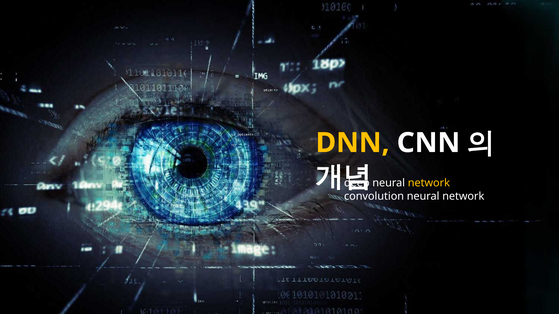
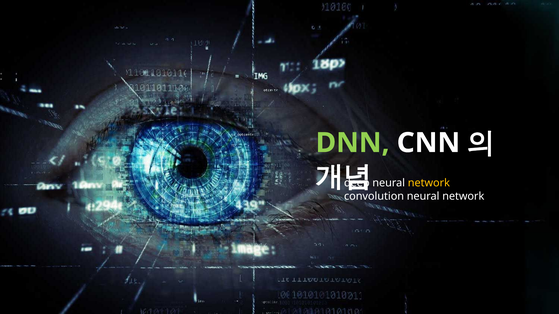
DNN colour: yellow -> light green
